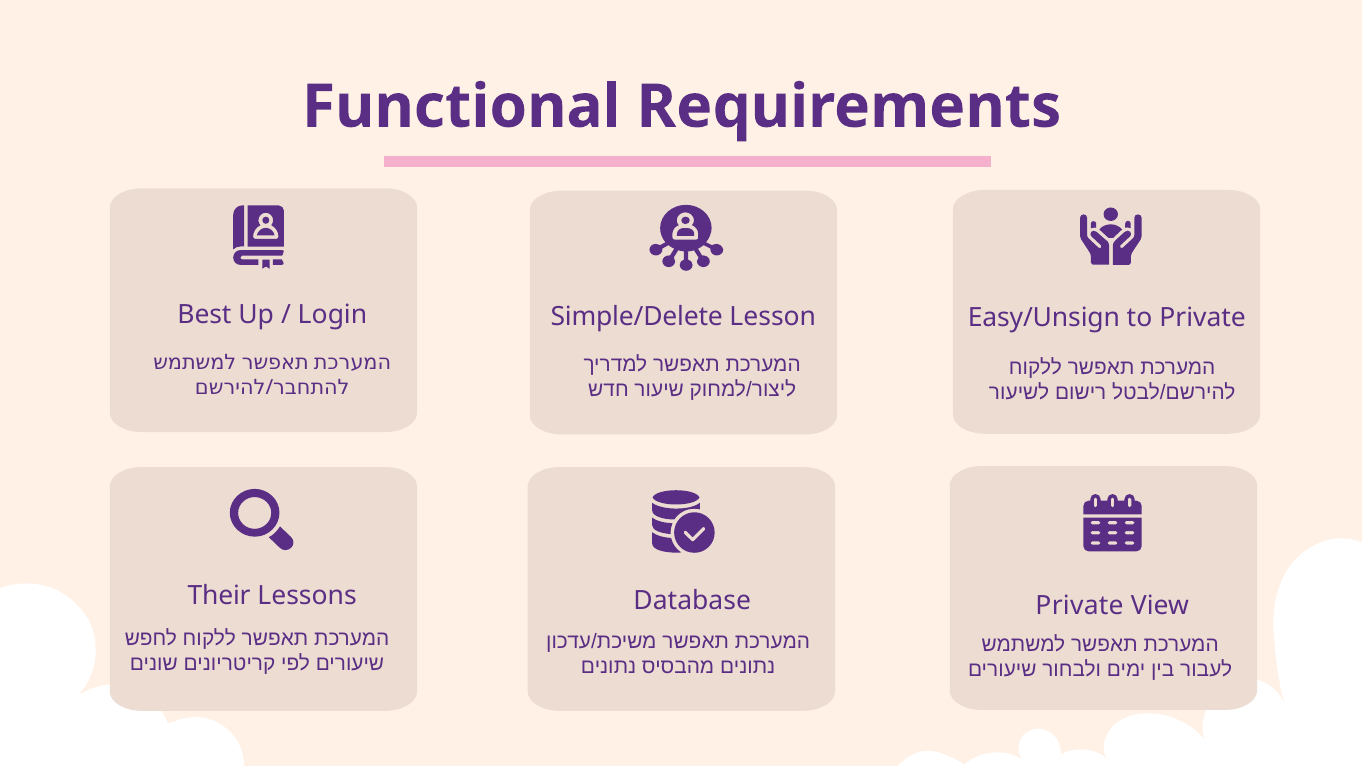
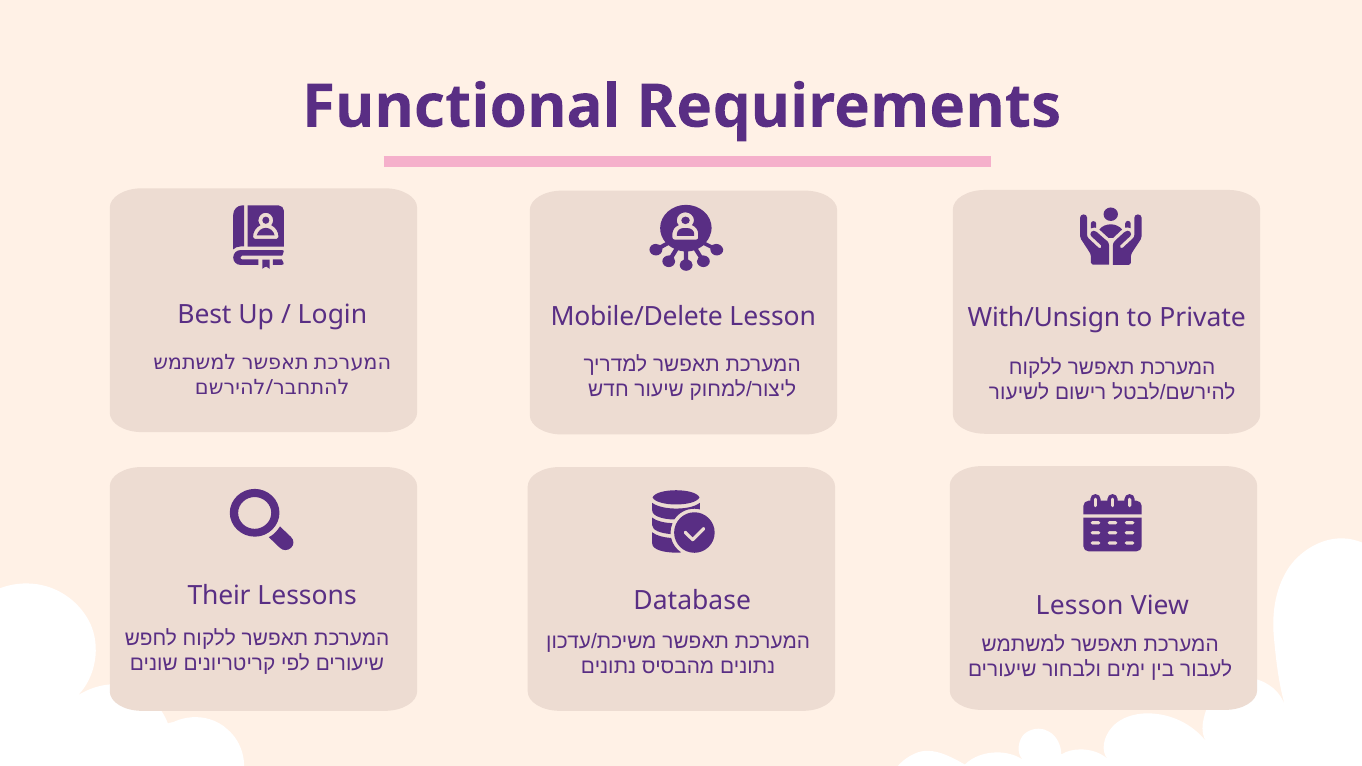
Simple/Delete: Simple/Delete -> Mobile/Delete
Easy/Unsign: Easy/Unsign -> With/Unsign
Database Private: Private -> Lesson
